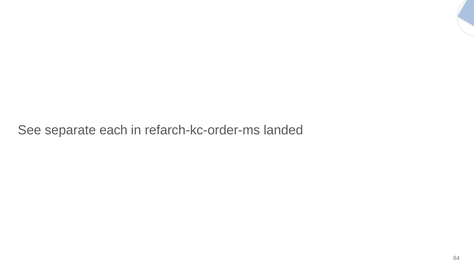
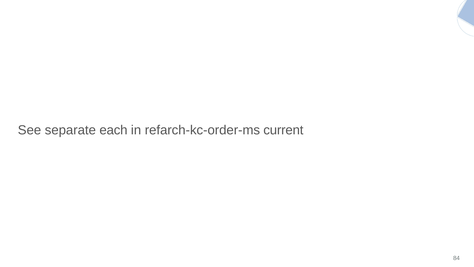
landed: landed -> current
